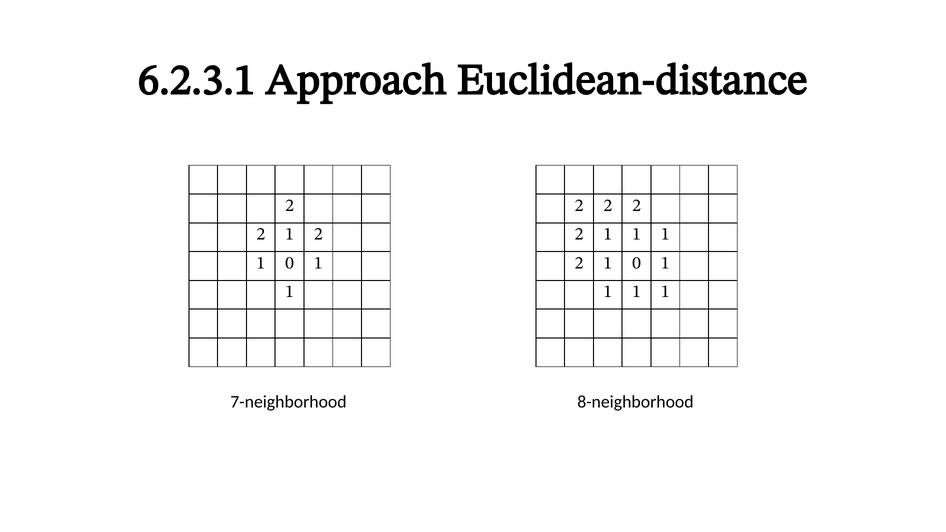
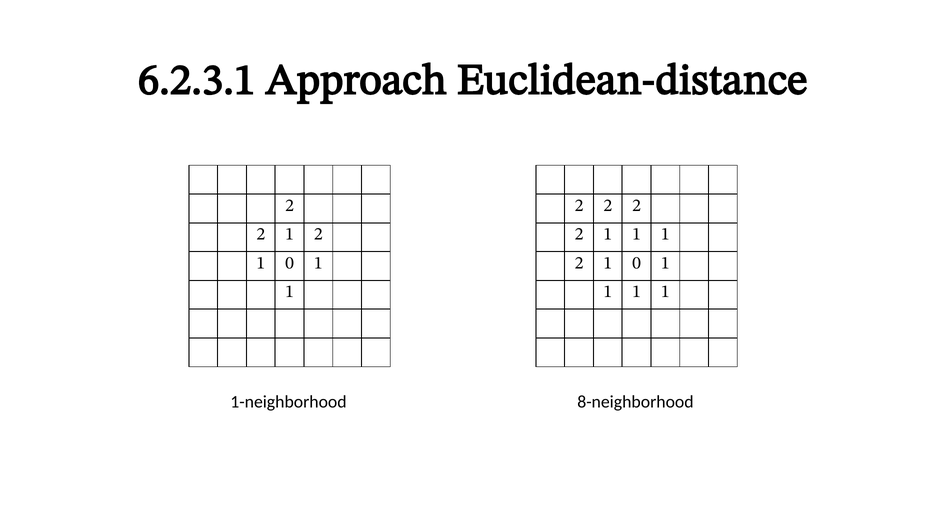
7-neighborhood: 7-neighborhood -> 1-neighborhood
